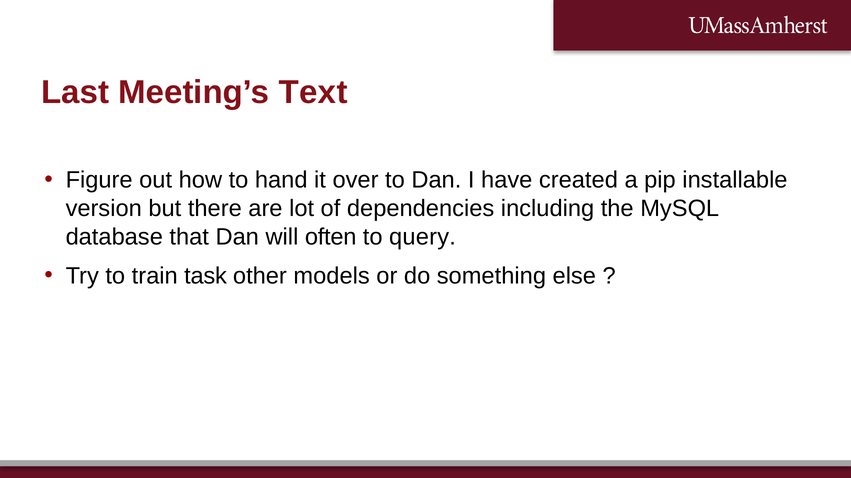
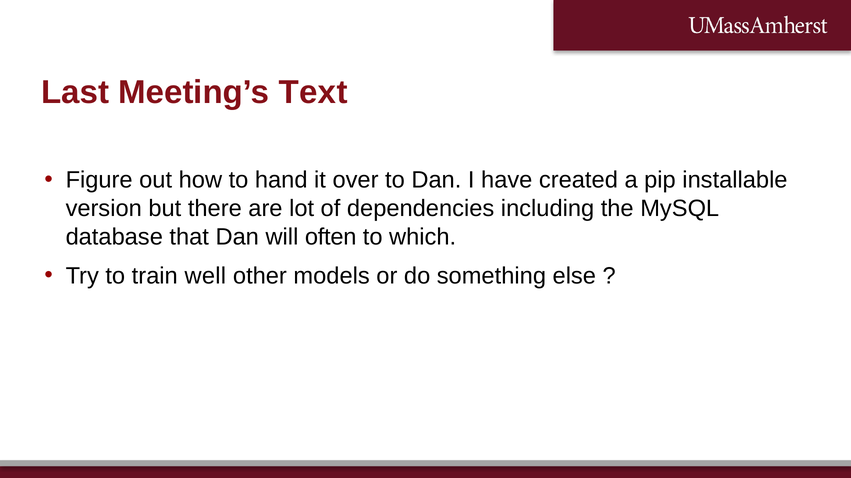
query: query -> which
task: task -> well
